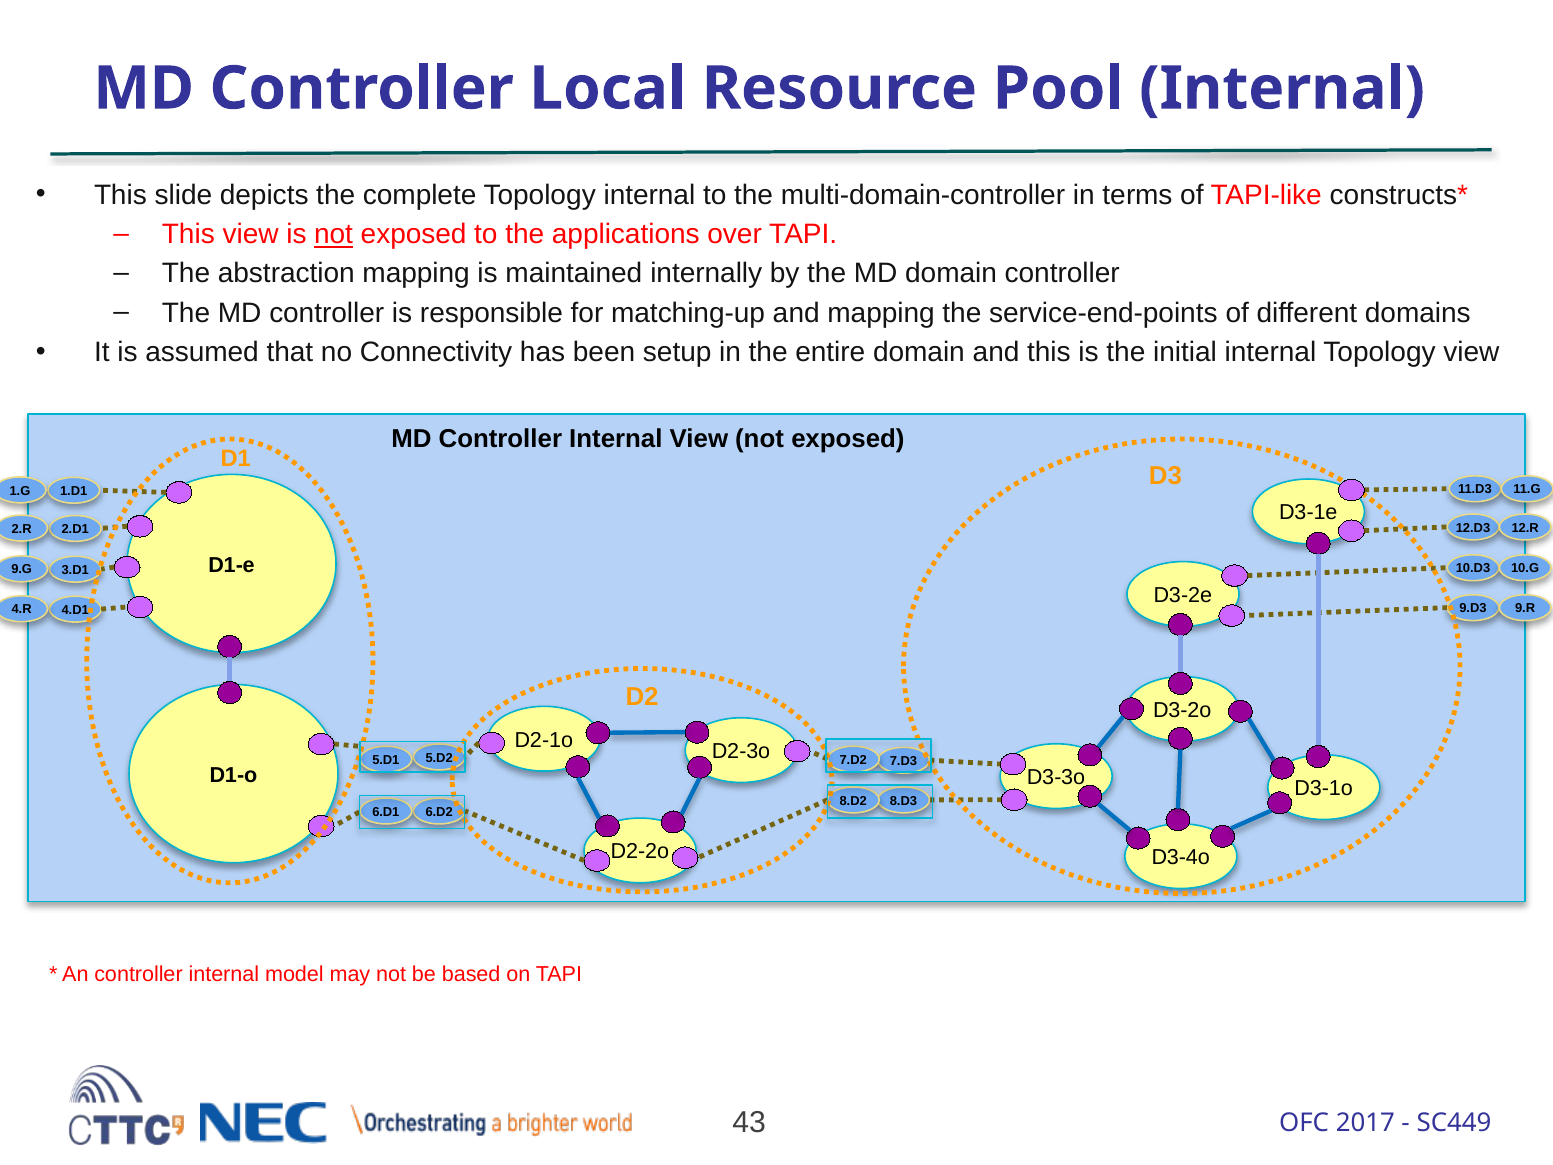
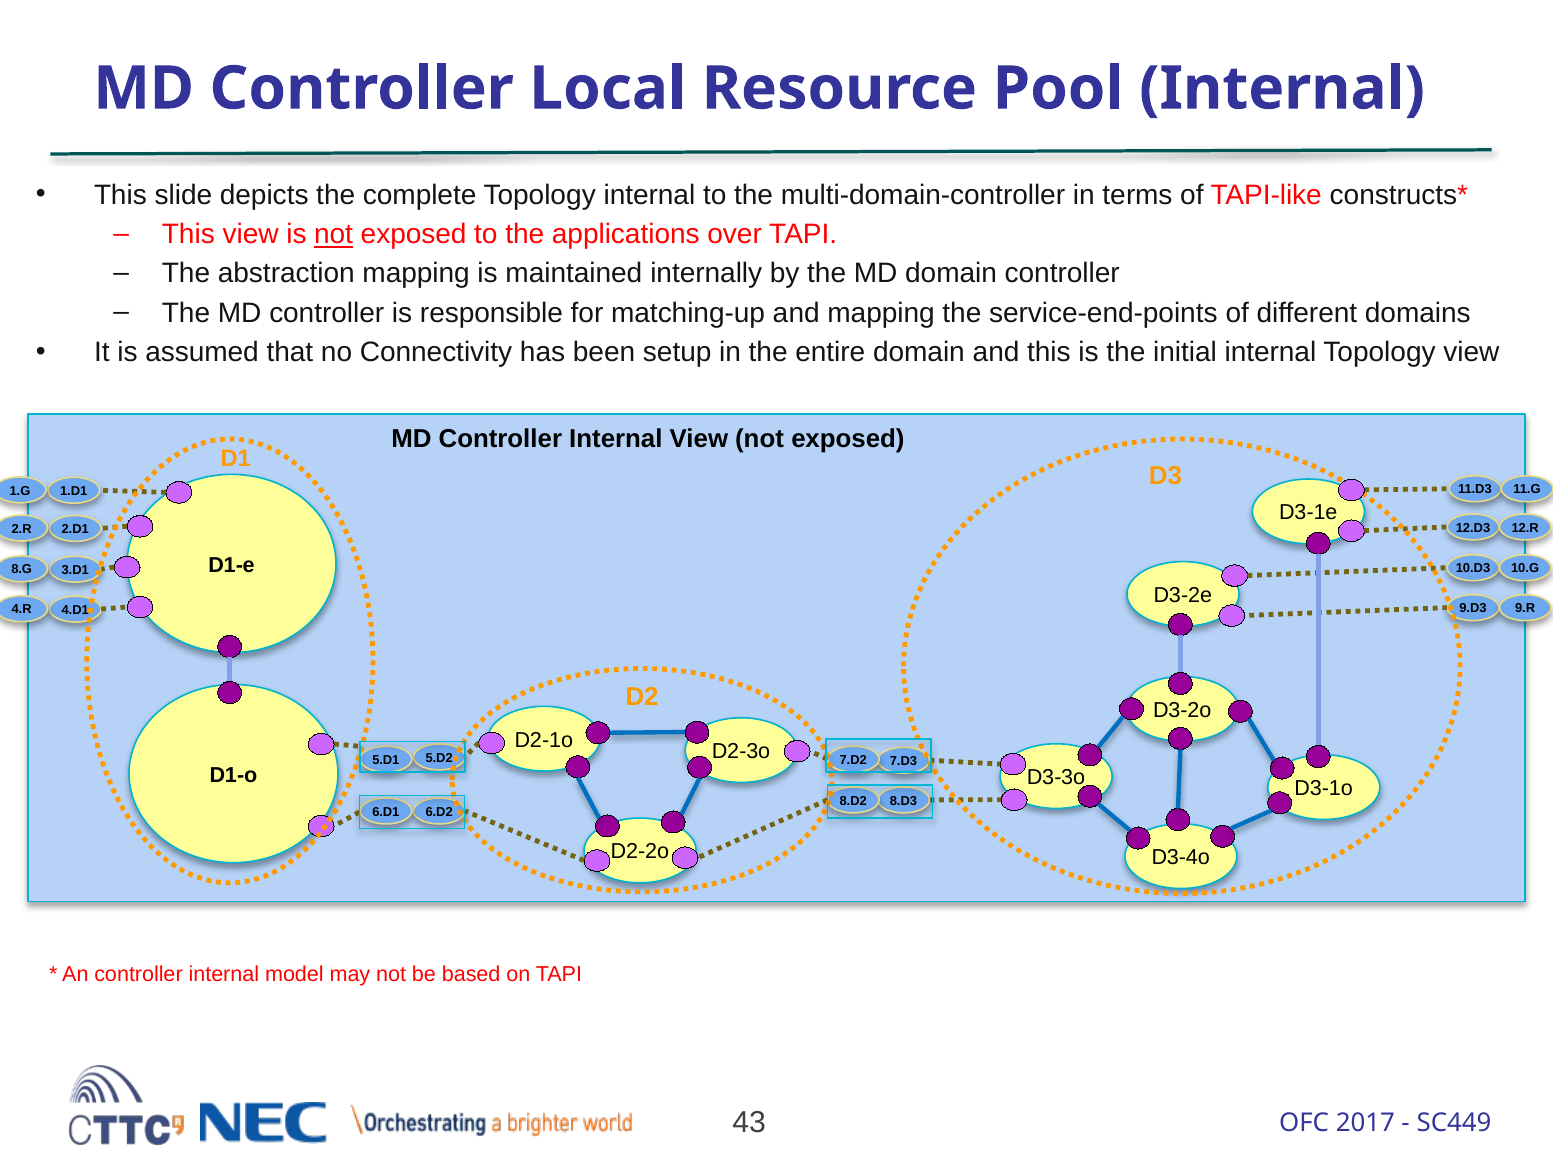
9.G: 9.G -> 8.G
